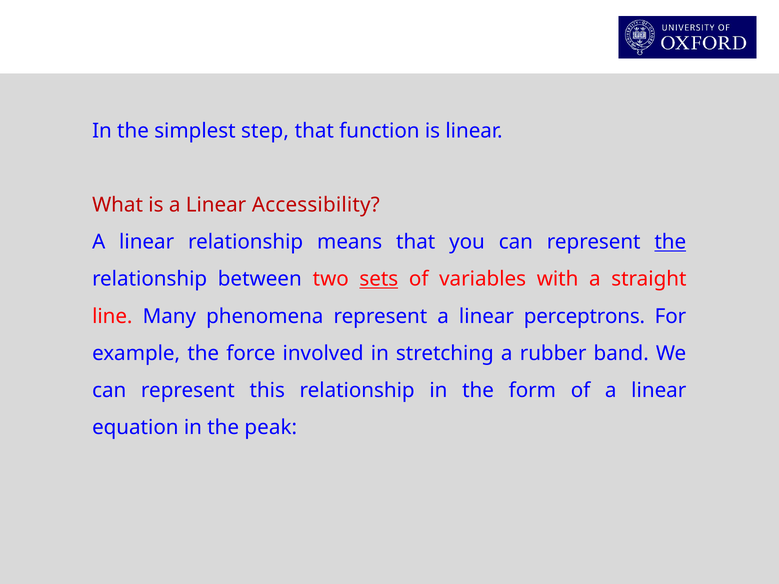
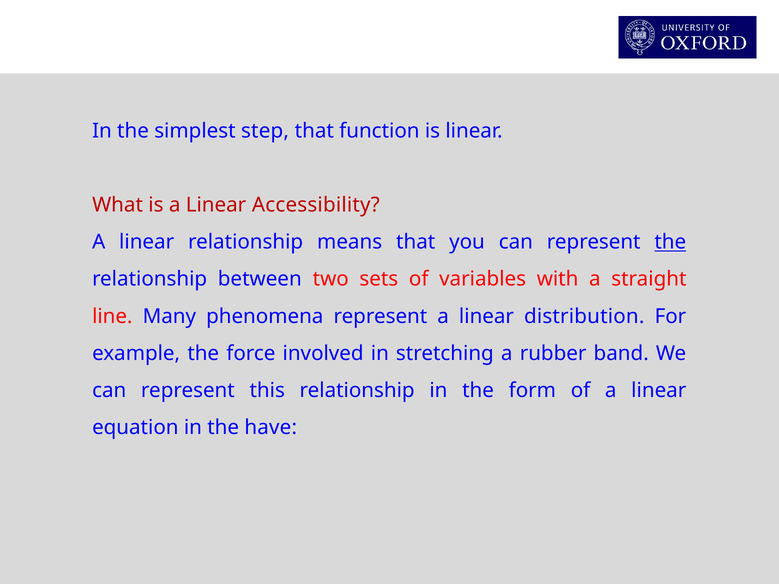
sets underline: present -> none
perceptrons: perceptrons -> distribution
peak: peak -> have
